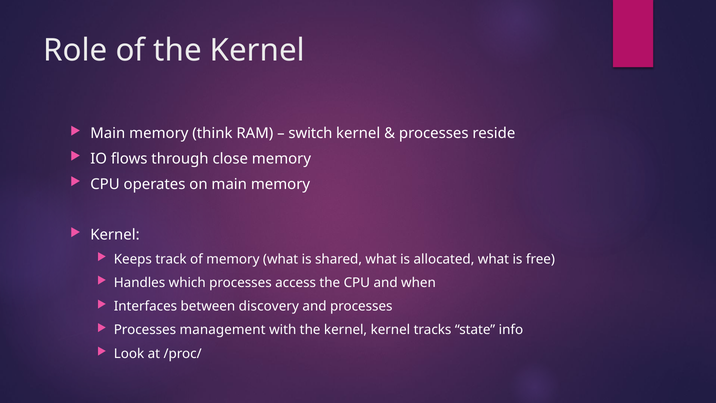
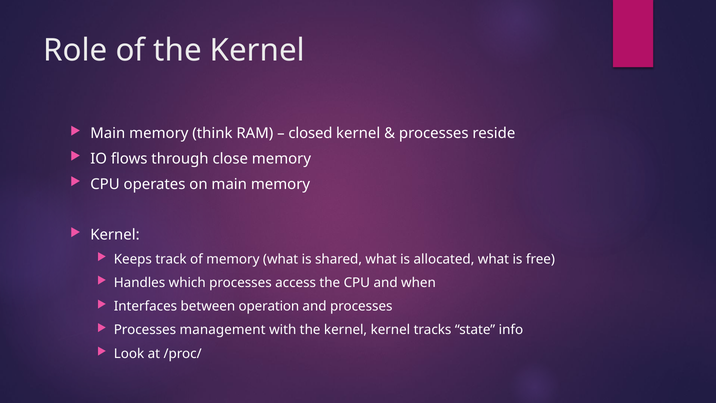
switch: switch -> closed
discovery: discovery -> operation
